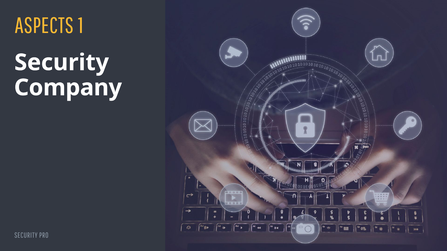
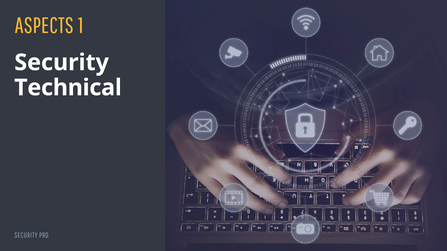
Company: Company -> Technical
